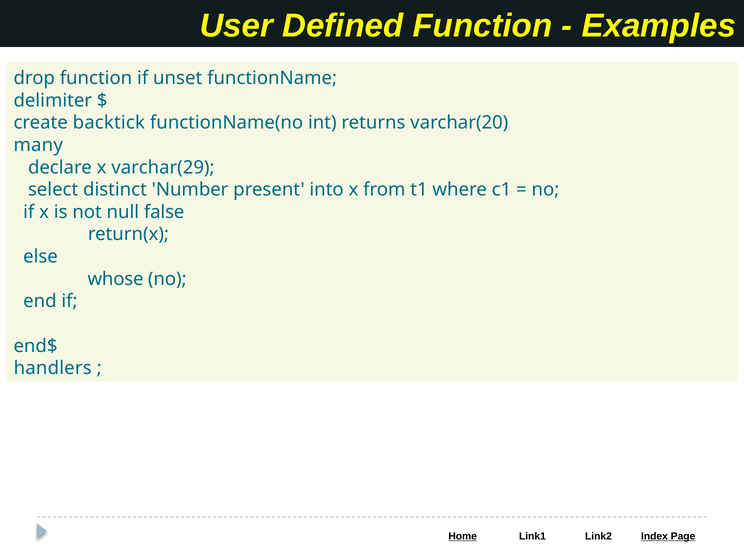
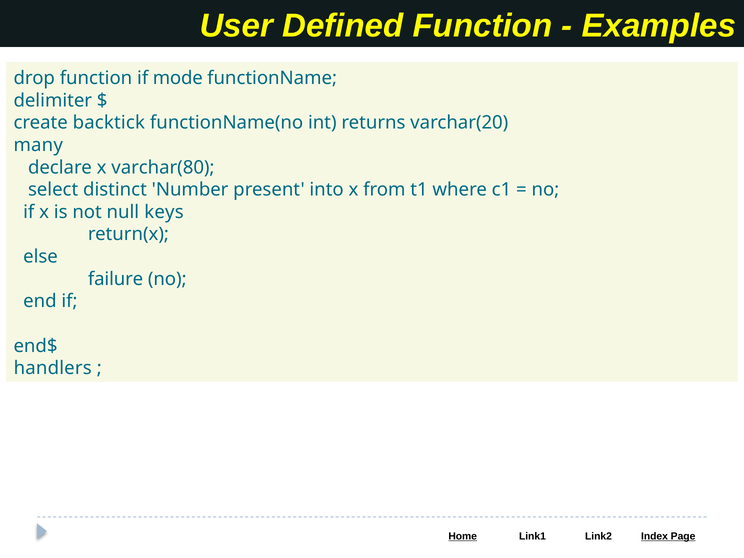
unset: unset -> mode
varchar(29: varchar(29 -> varchar(80
false: false -> keys
whose: whose -> failure
